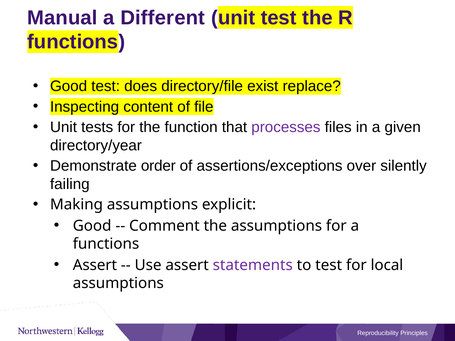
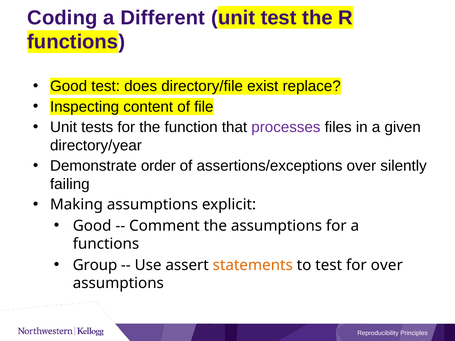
Manual: Manual -> Coding
Assert at (95, 265): Assert -> Group
statements colour: purple -> orange
for local: local -> over
